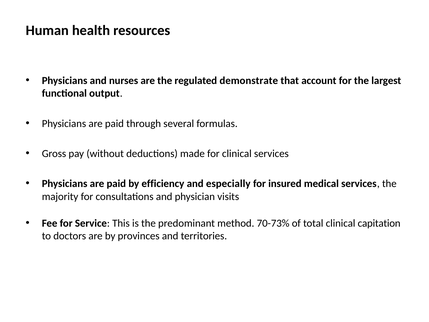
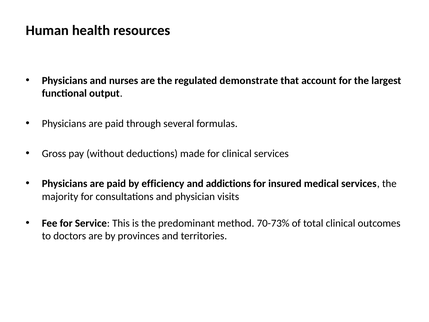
especially: especially -> addictions
capitation: capitation -> outcomes
